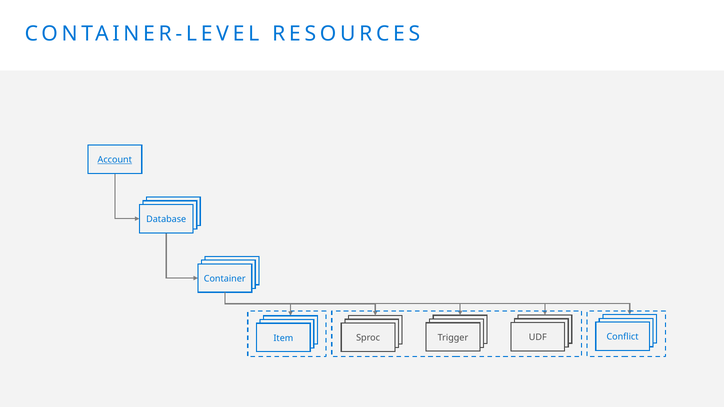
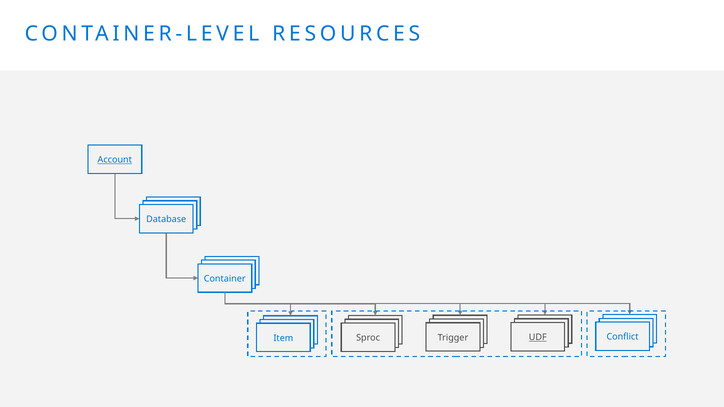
UDF underline: none -> present
